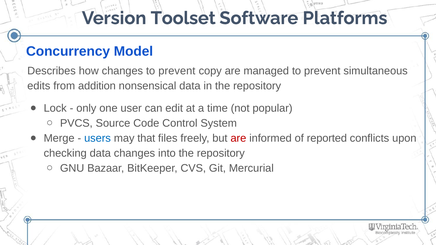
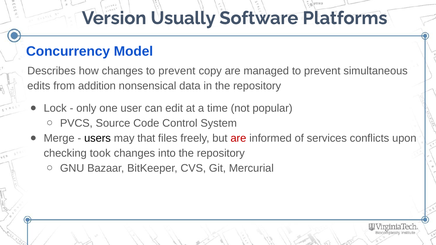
Toolset: Toolset -> Usually
users colour: blue -> black
reported: reported -> services
checking data: data -> took
